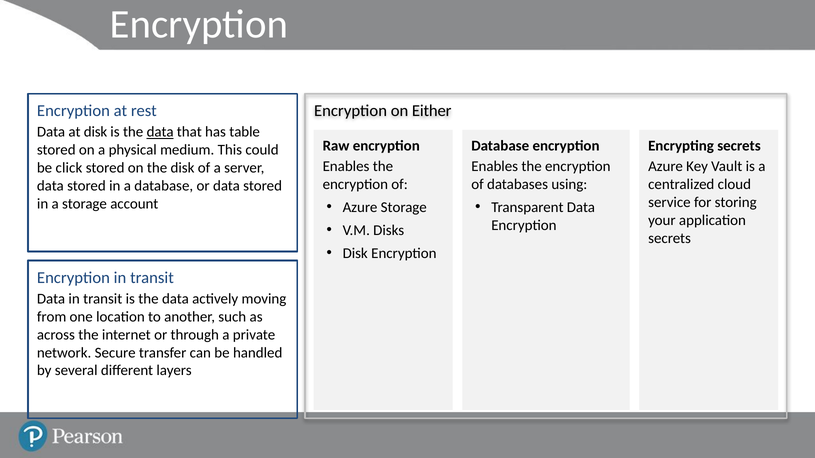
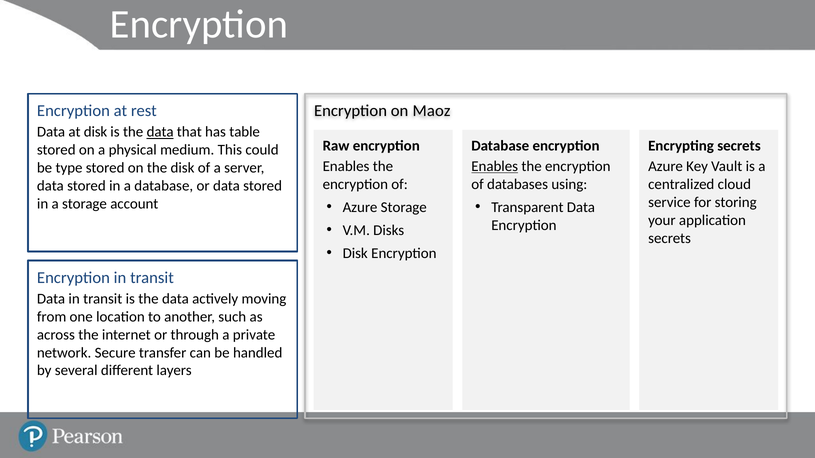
Either: Either -> Maoz
Enables at (495, 166) underline: none -> present
be click: click -> type
